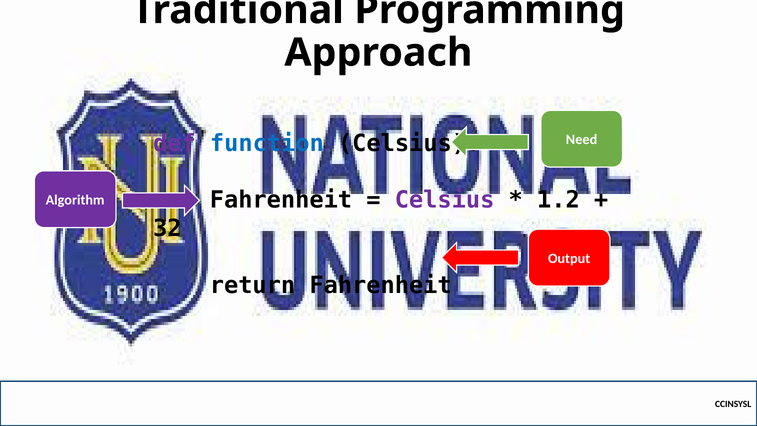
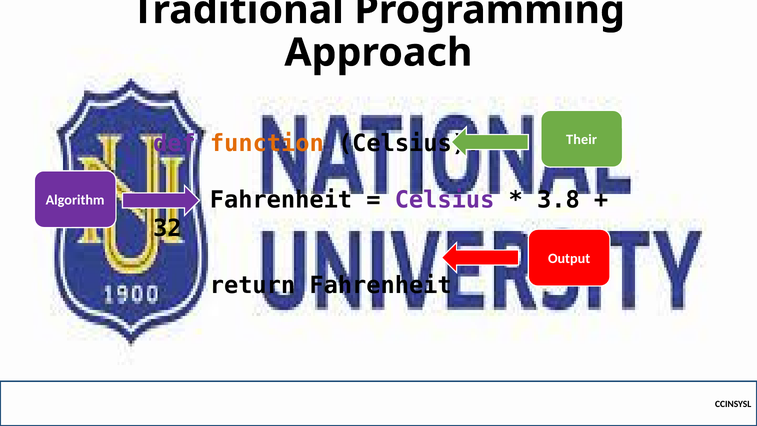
function colour: blue -> orange
Need: Need -> Their
1.2: 1.2 -> 3.8
